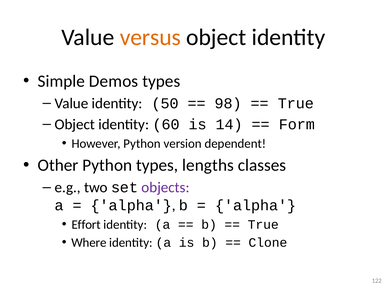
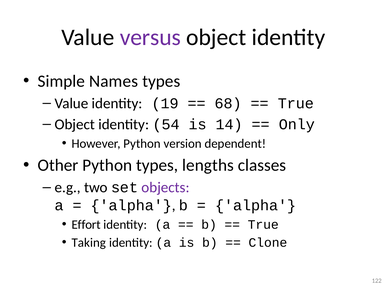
versus colour: orange -> purple
Demos: Demos -> Names
50: 50 -> 19
98: 98 -> 68
60: 60 -> 54
Form: Form -> Only
Where: Where -> Taking
